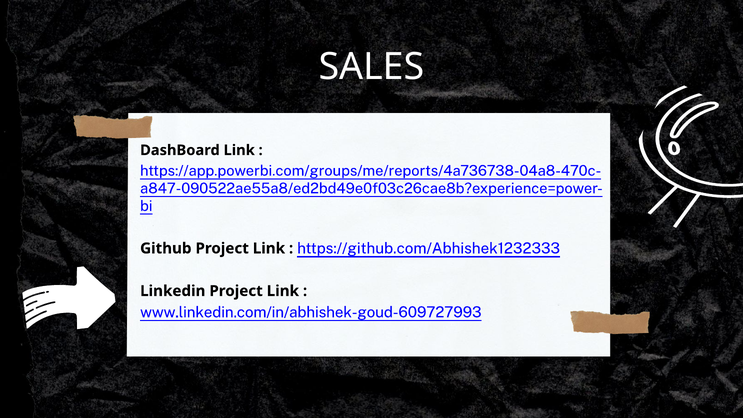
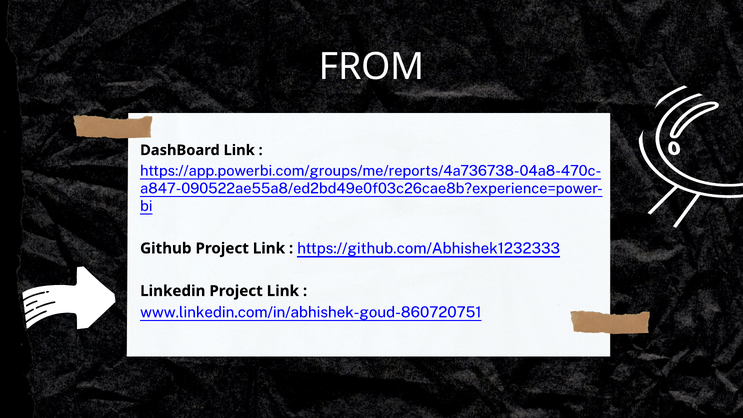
SALES: SALES -> FROM
www.linkedin.com/in/abhishek-goud-609727993: www.linkedin.com/in/abhishek-goud-609727993 -> www.linkedin.com/in/abhishek-goud-860720751
